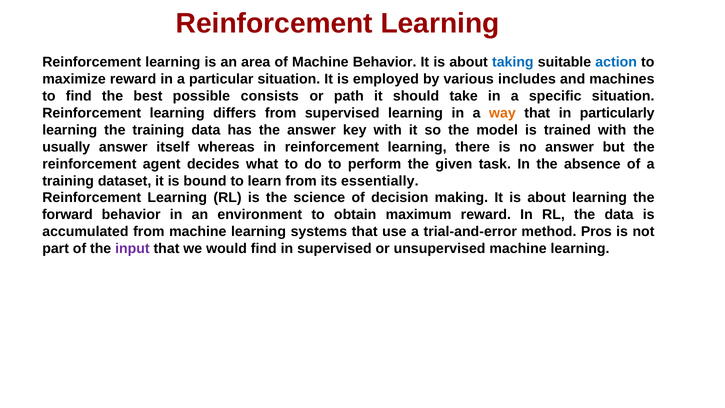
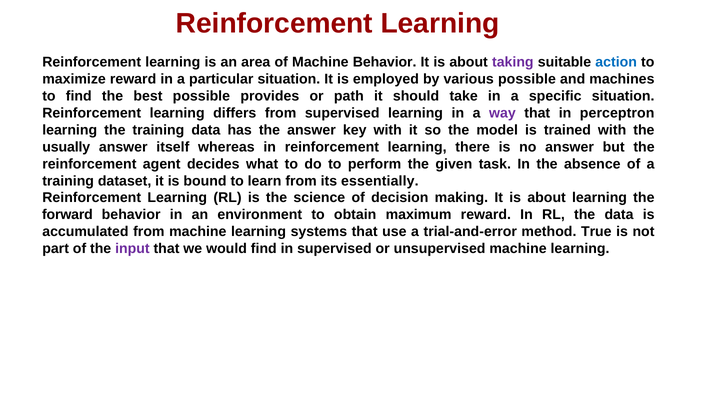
taking colour: blue -> purple
various includes: includes -> possible
consists: consists -> provides
way colour: orange -> purple
particularly: particularly -> perceptron
Pros: Pros -> True
